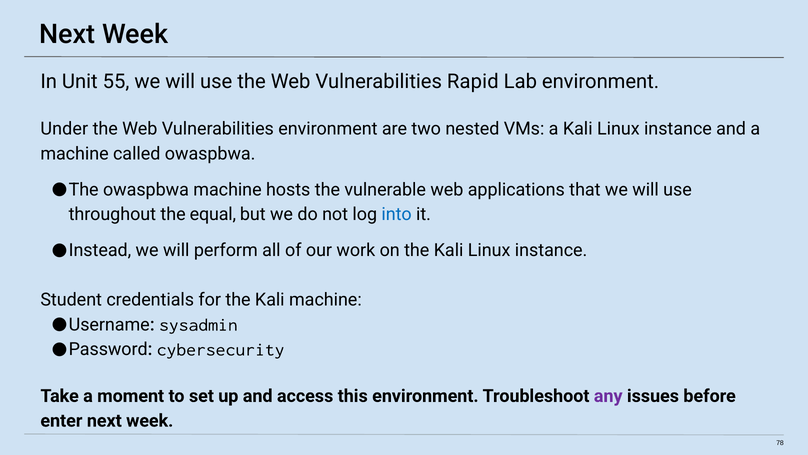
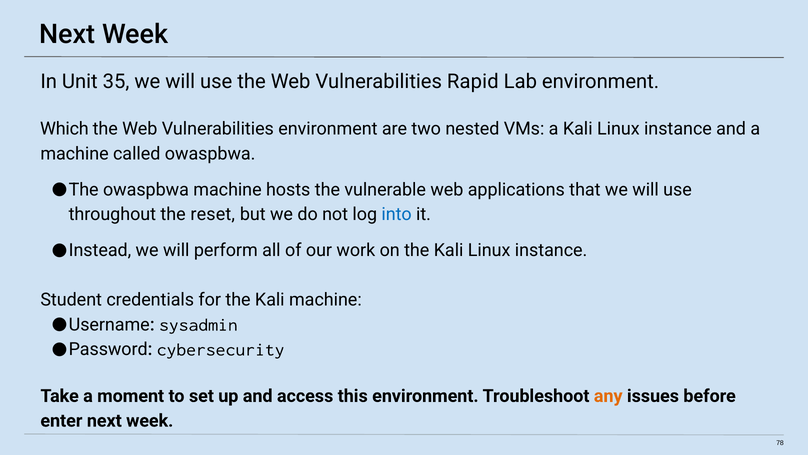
55: 55 -> 35
Under: Under -> Which
equal: equal -> reset
any colour: purple -> orange
